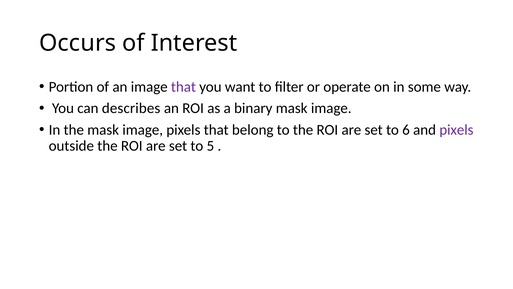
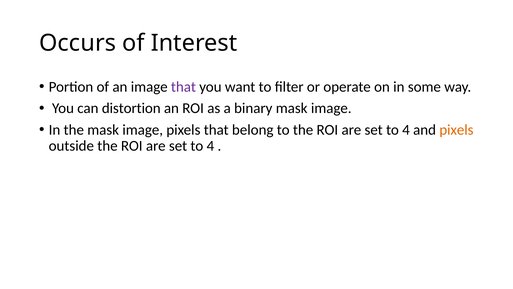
describes: describes -> distortion
6 at (406, 130): 6 -> 4
pixels at (456, 130) colour: purple -> orange
5 at (210, 146): 5 -> 4
